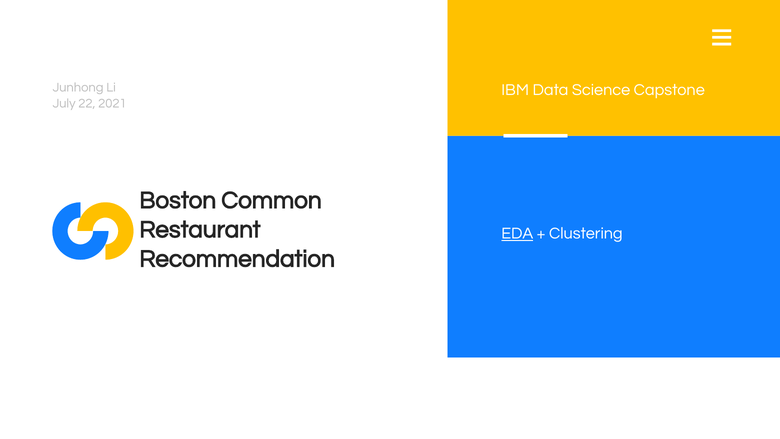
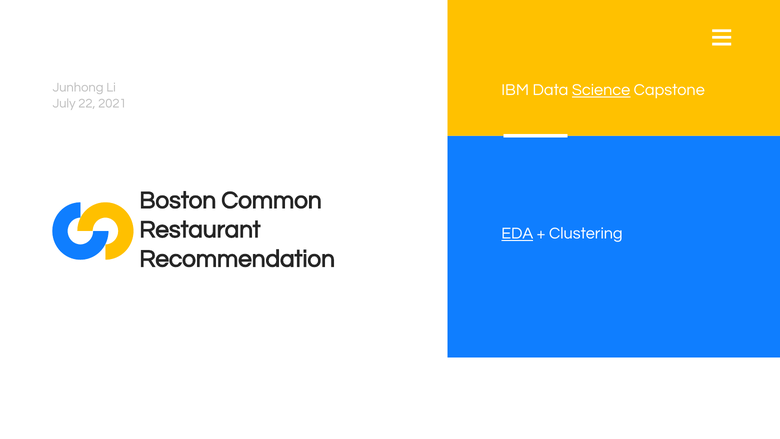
Science underline: none -> present
